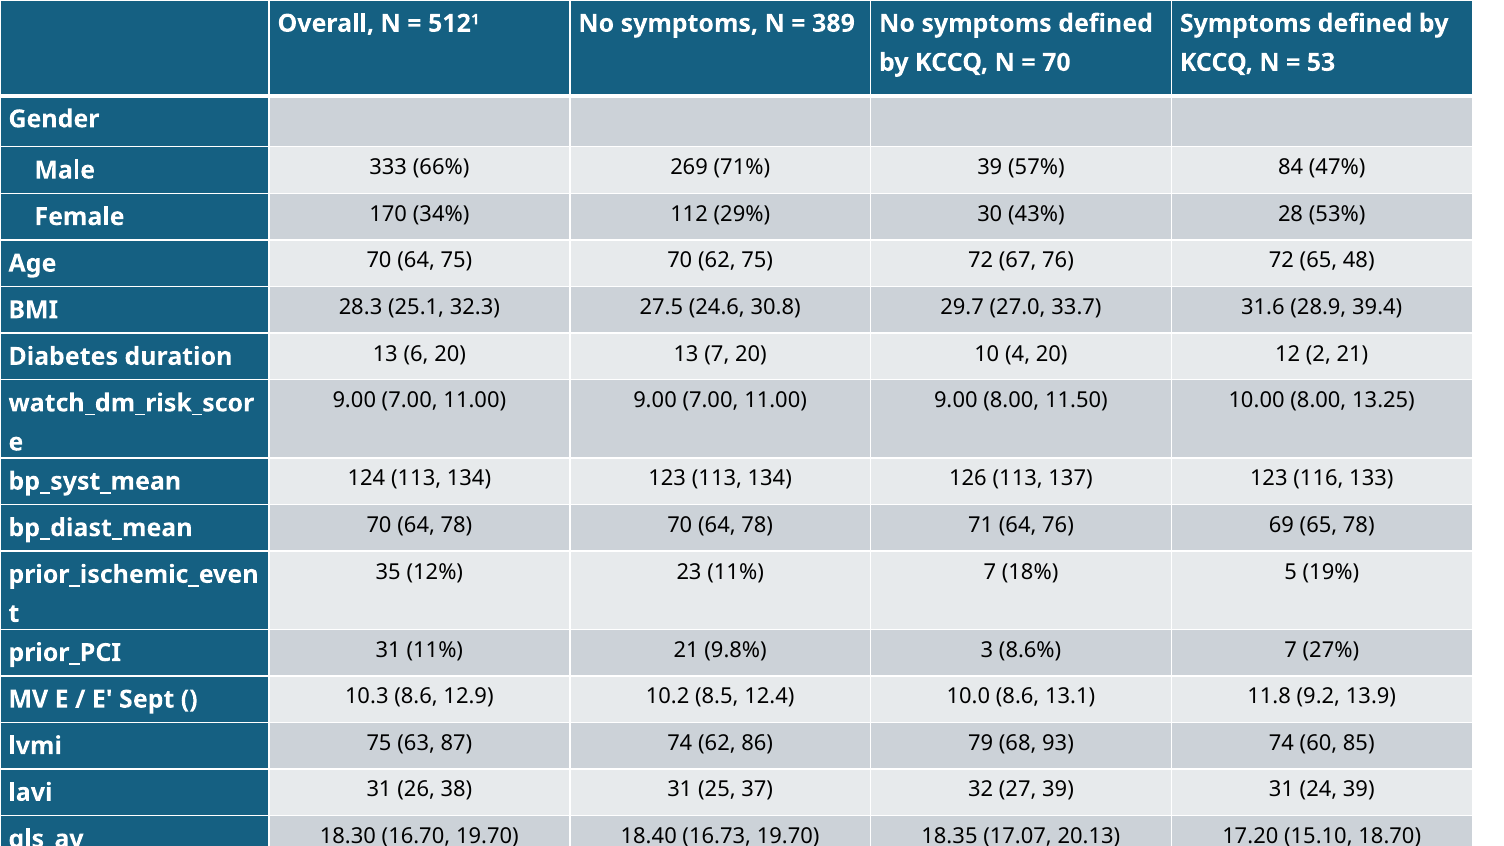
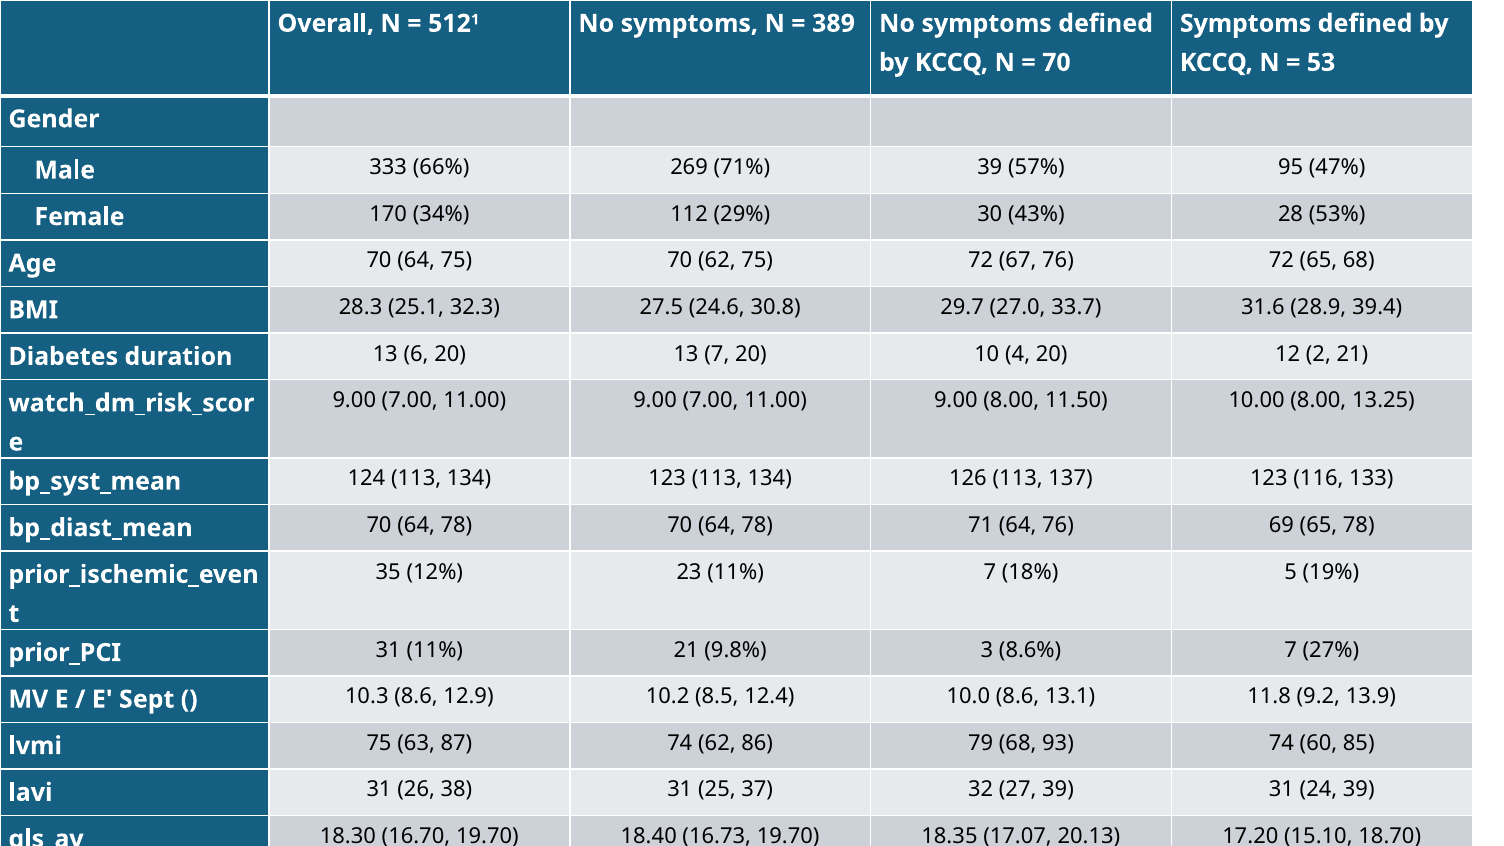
84: 84 -> 95
65 48: 48 -> 68
